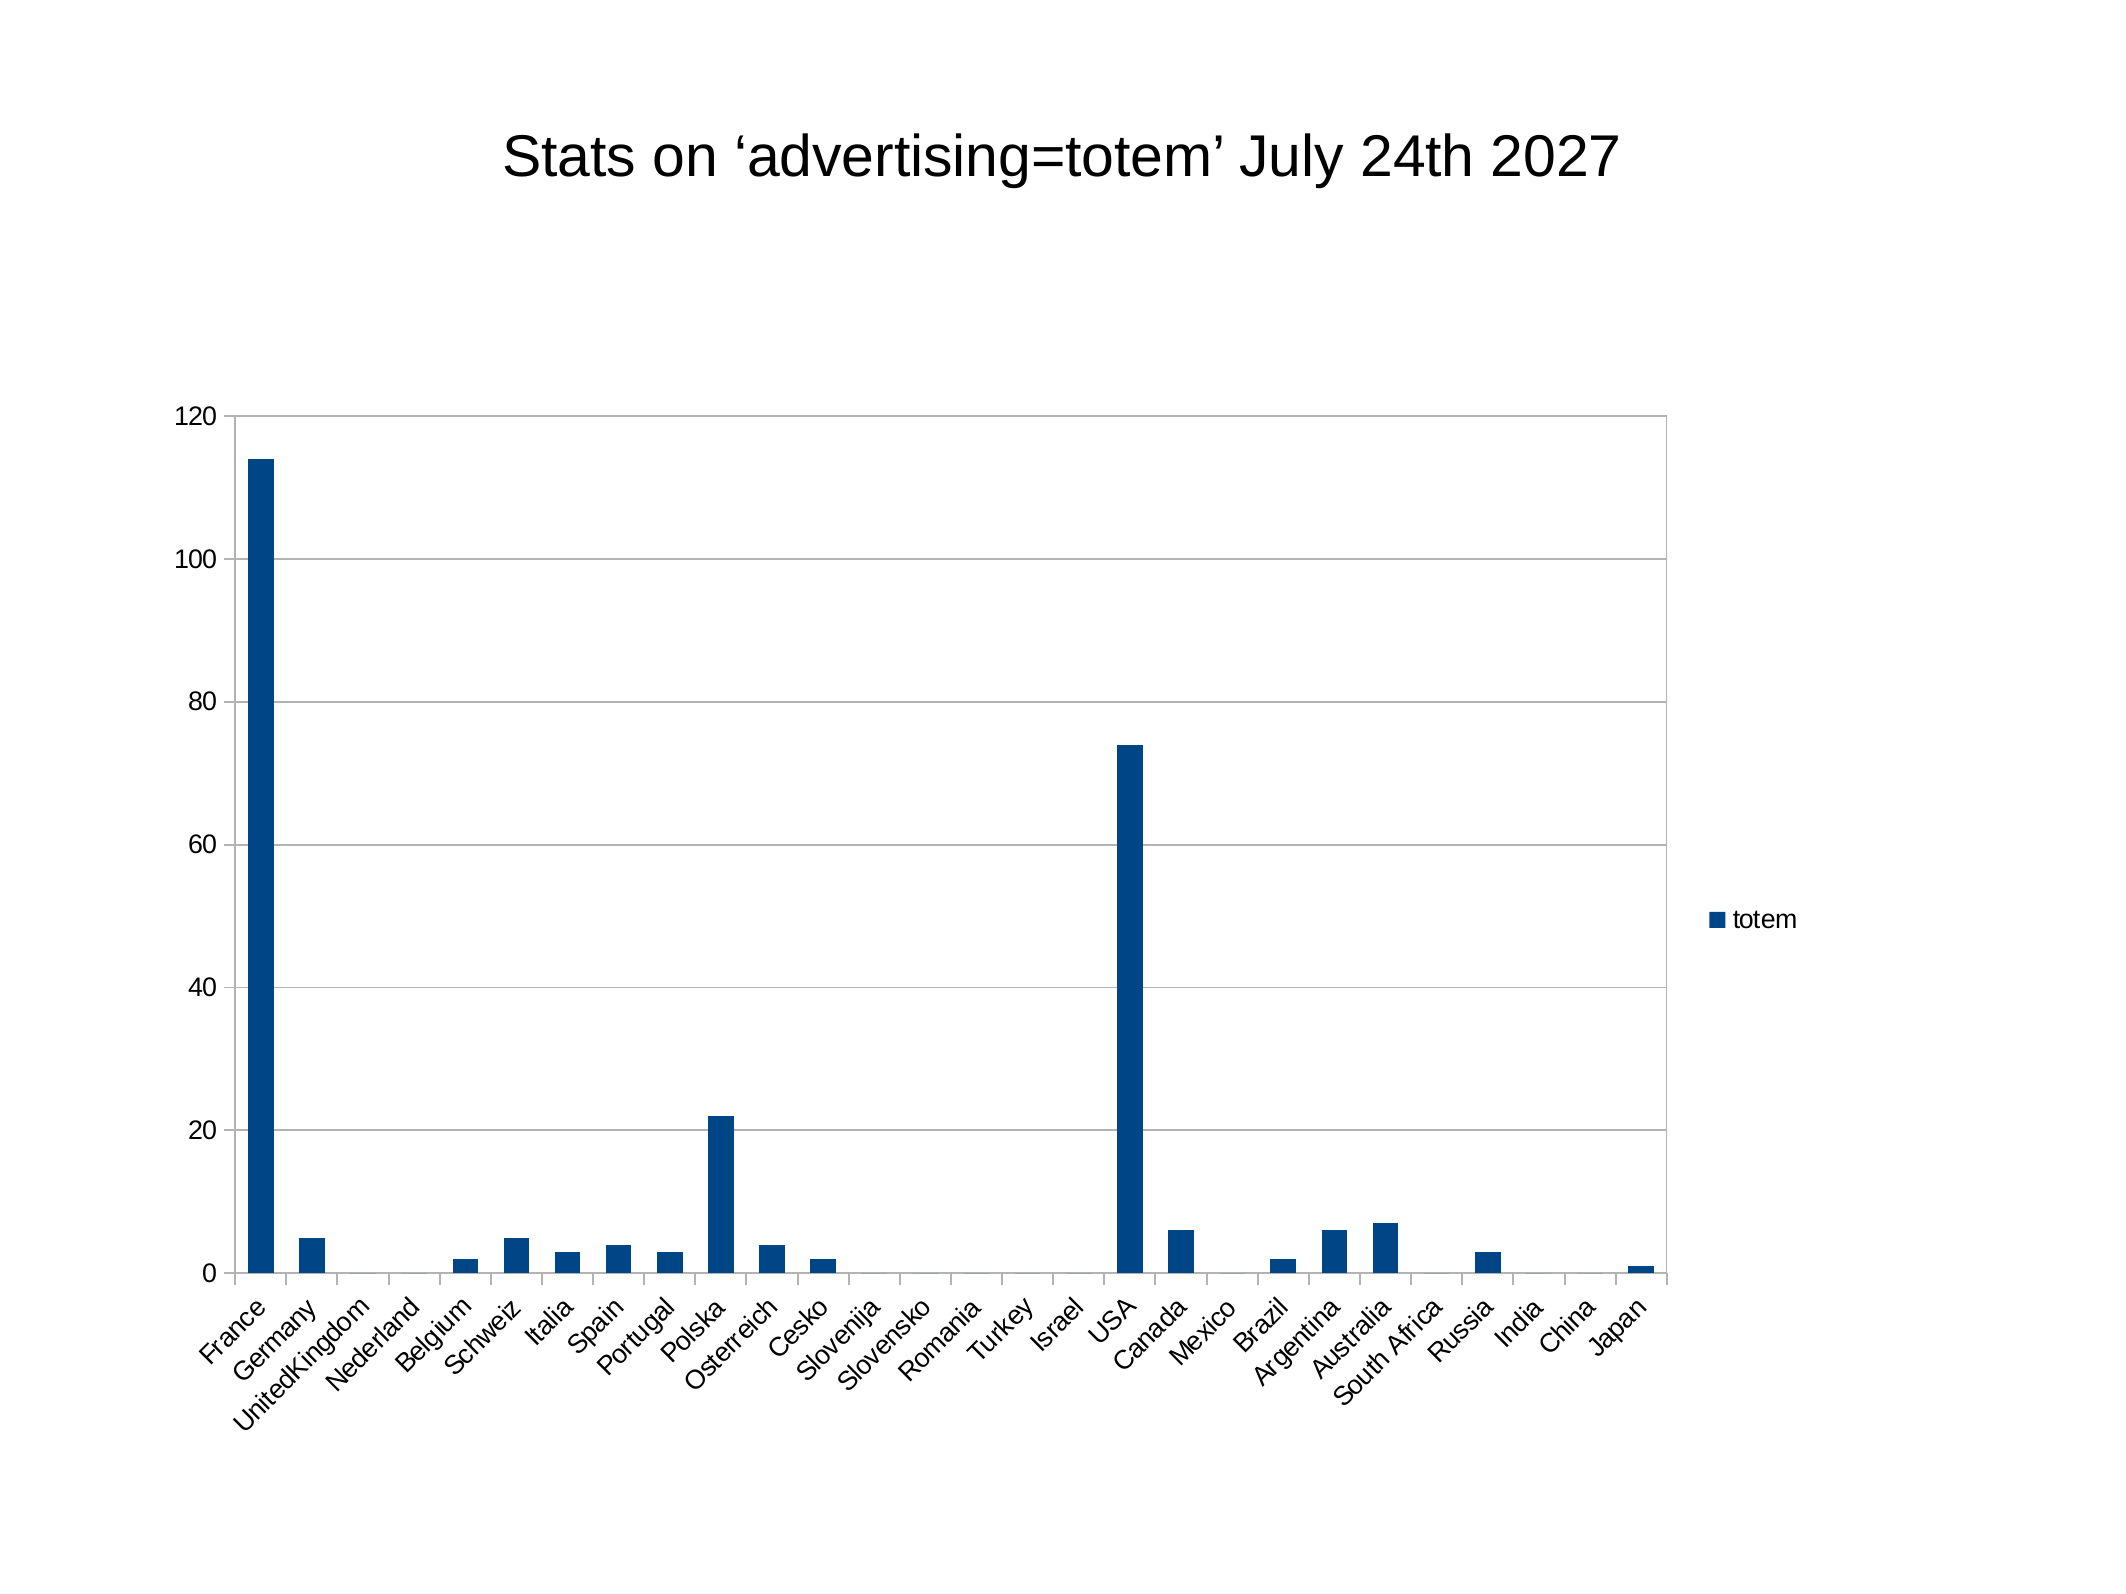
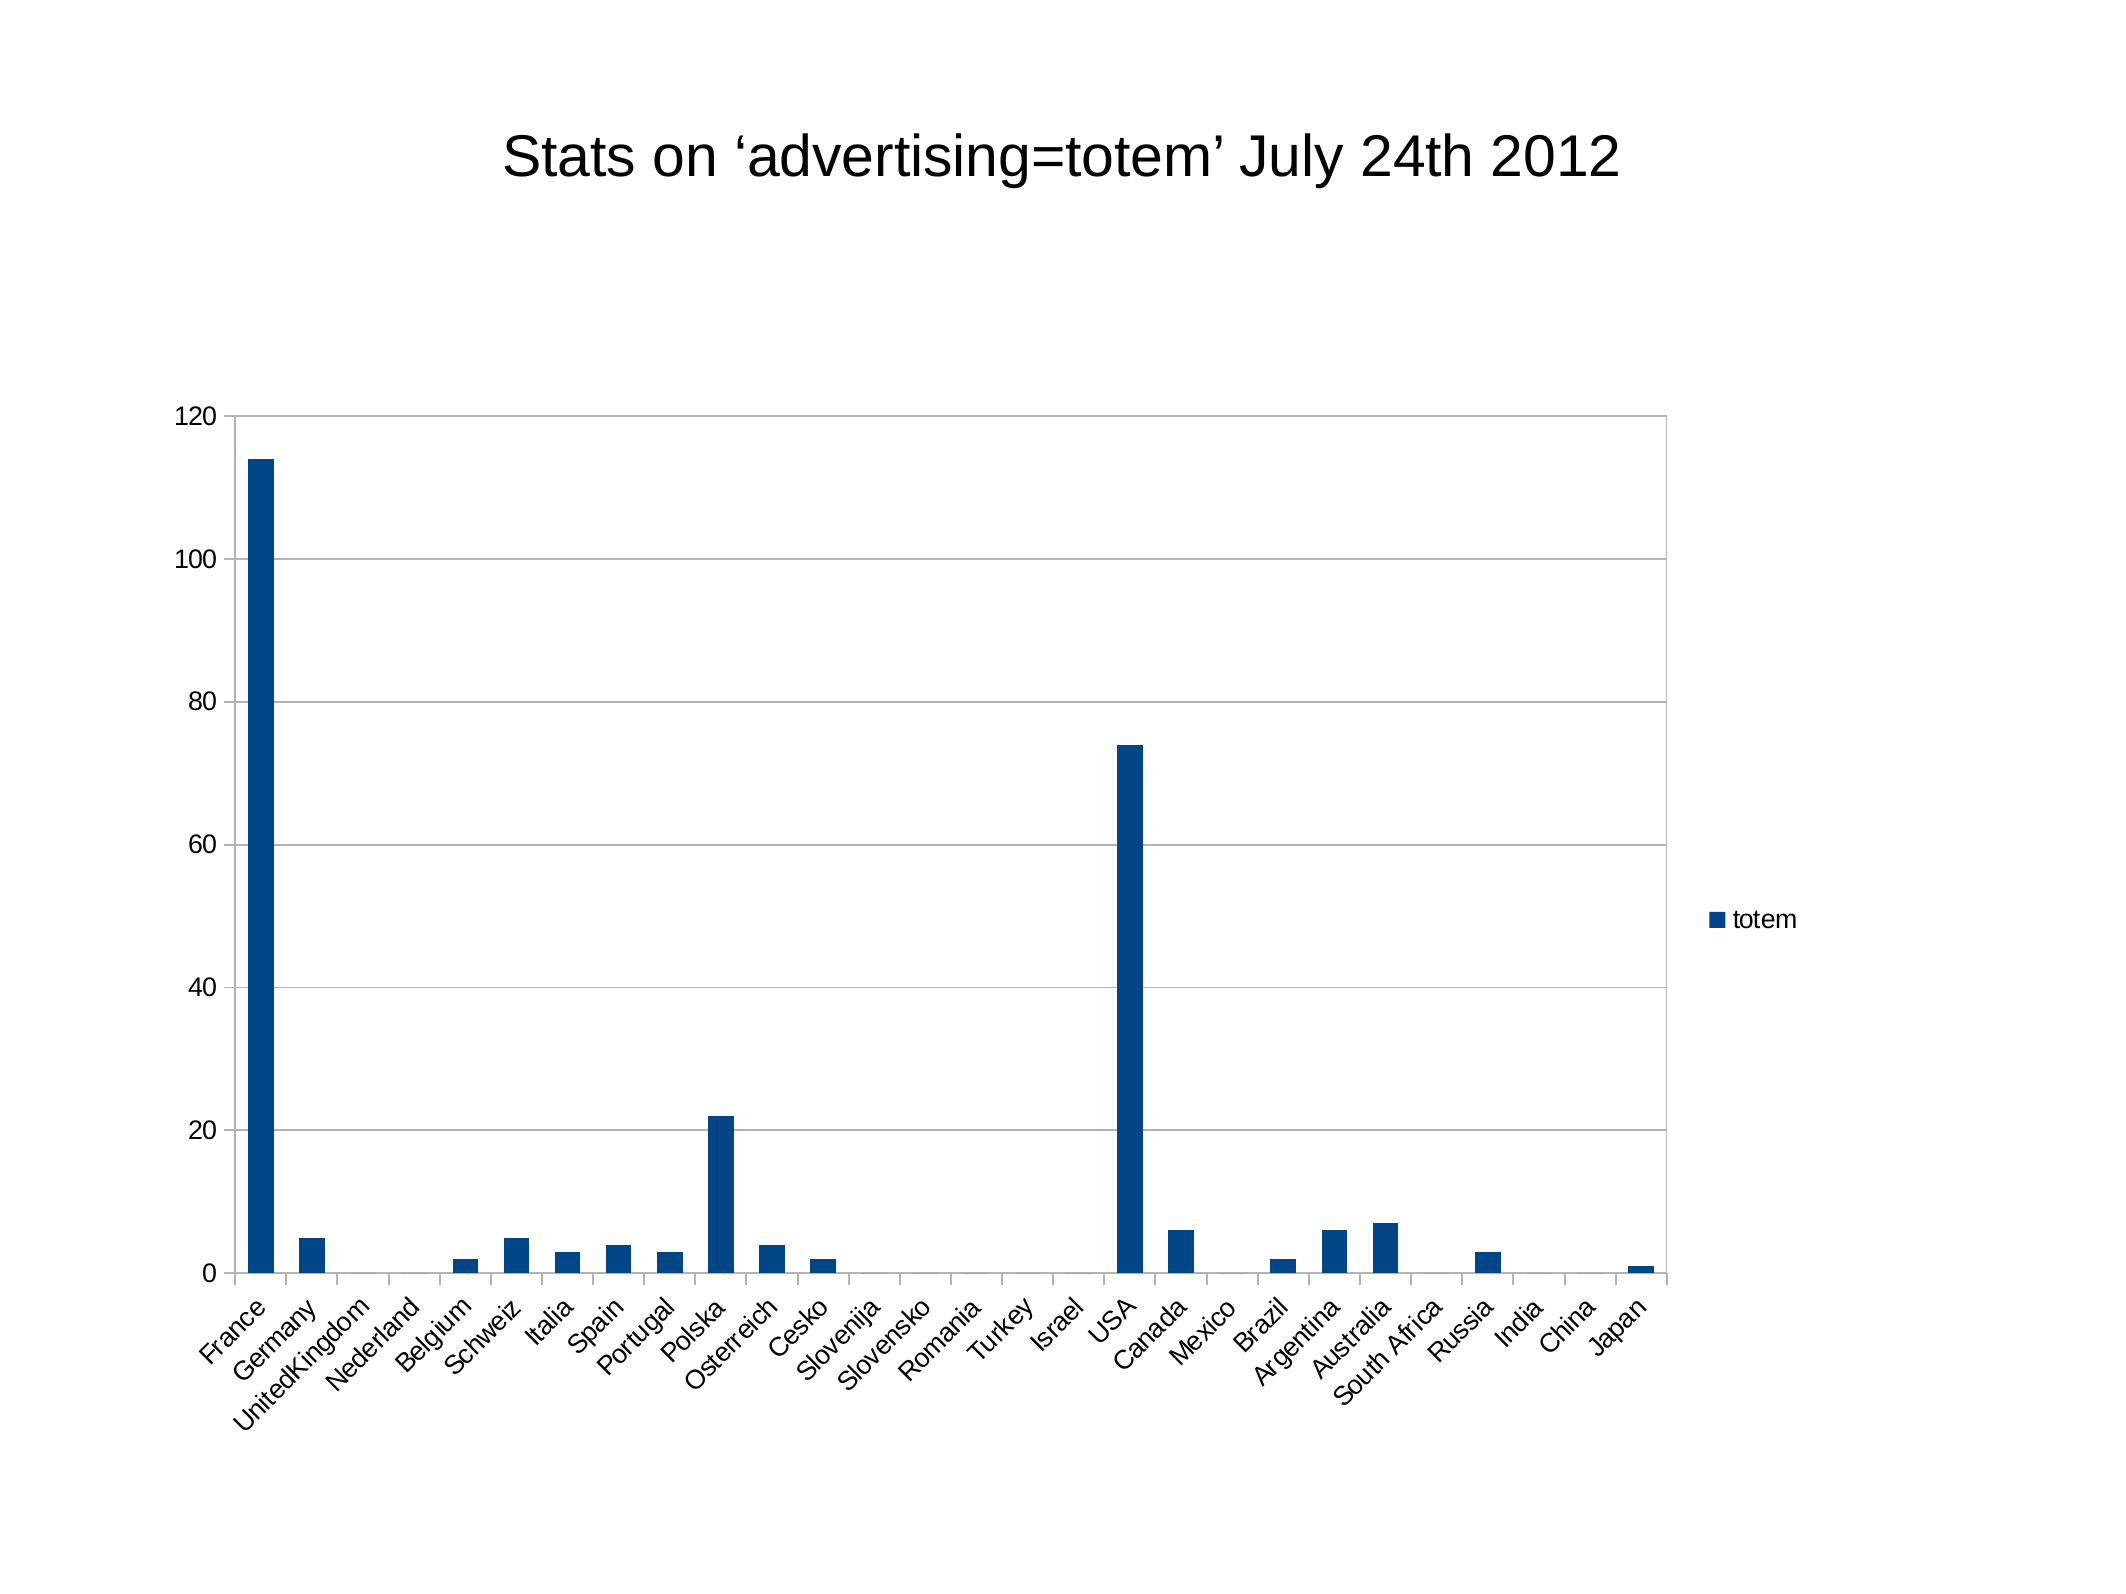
2027: 2027 -> 2012
